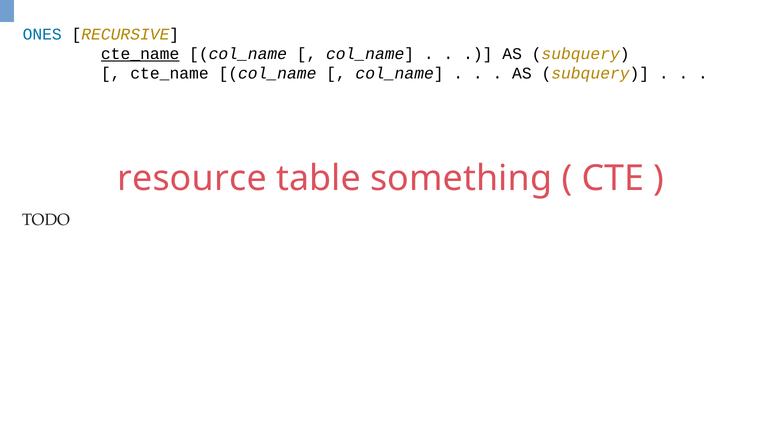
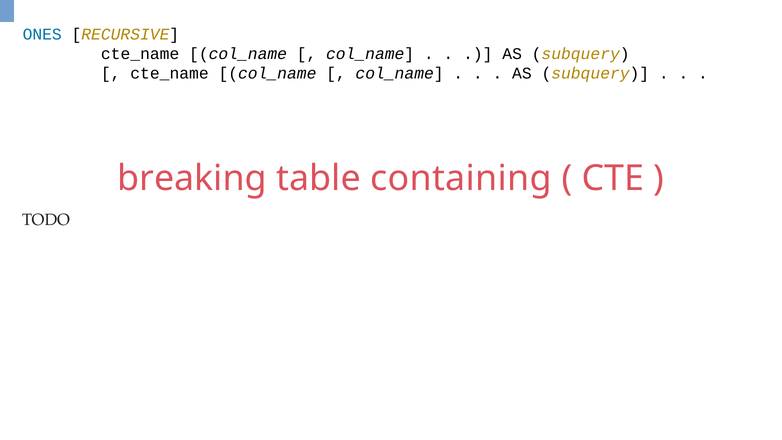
cte_name at (140, 54) underline: present -> none
resource: resource -> breaking
something: something -> containing
